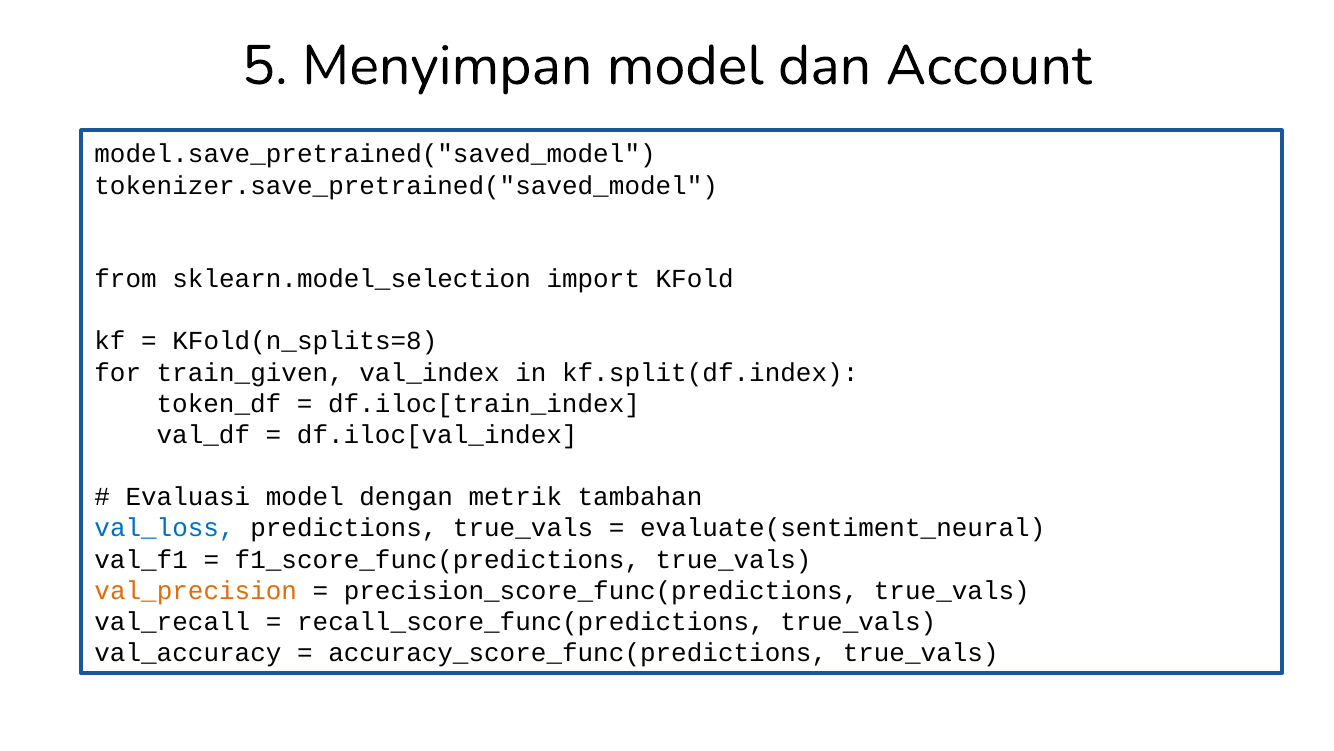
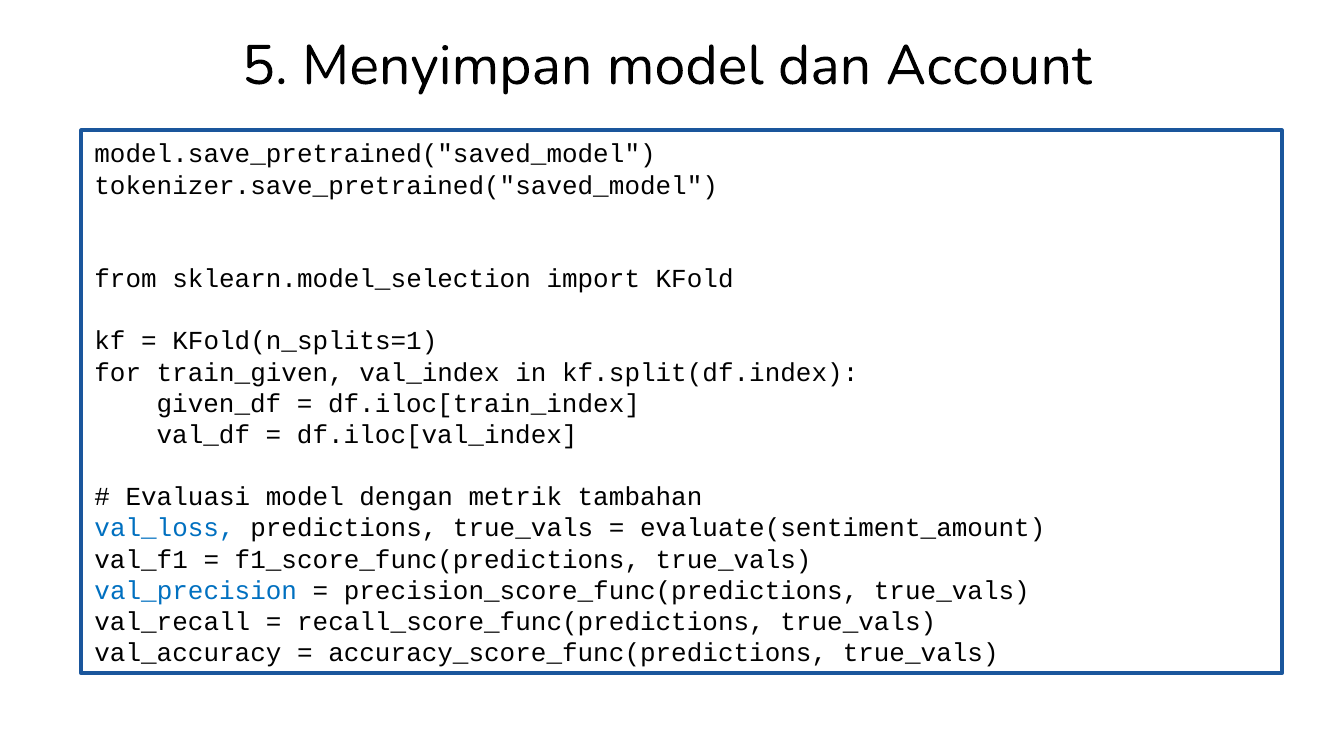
KFold(n_splits=8: KFold(n_splits=8 -> KFold(n_splits=1
token_df: token_df -> given_df
evaluate(sentiment_neural: evaluate(sentiment_neural -> evaluate(sentiment_amount
val_precision colour: orange -> blue
